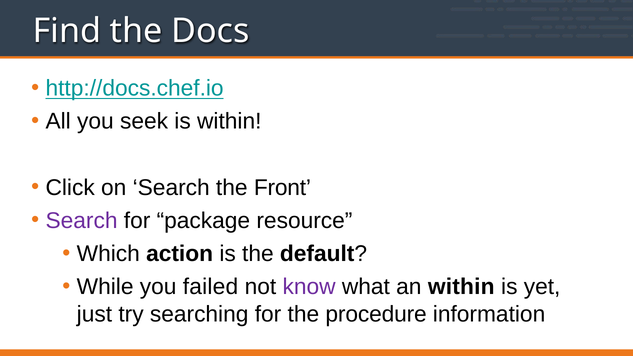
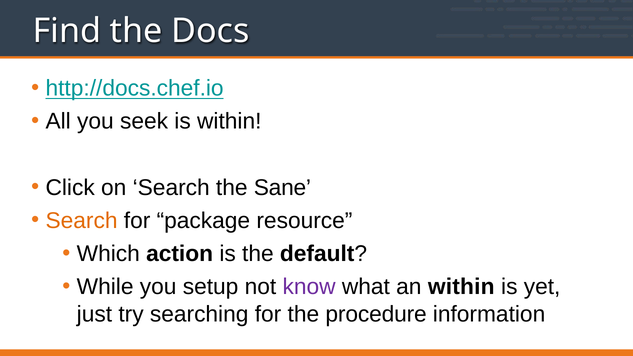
Front: Front -> Sane
Search at (82, 221) colour: purple -> orange
failed: failed -> setup
